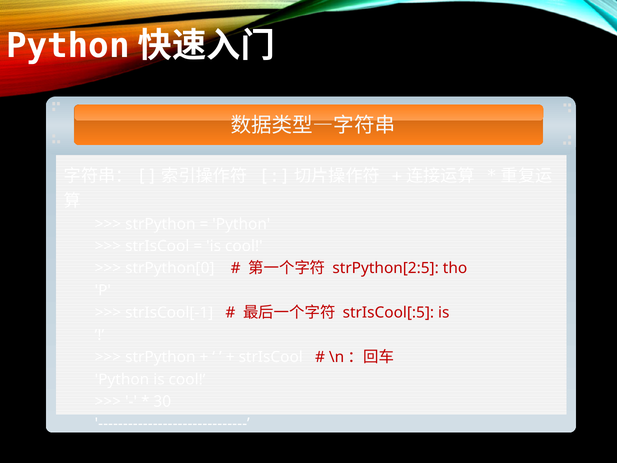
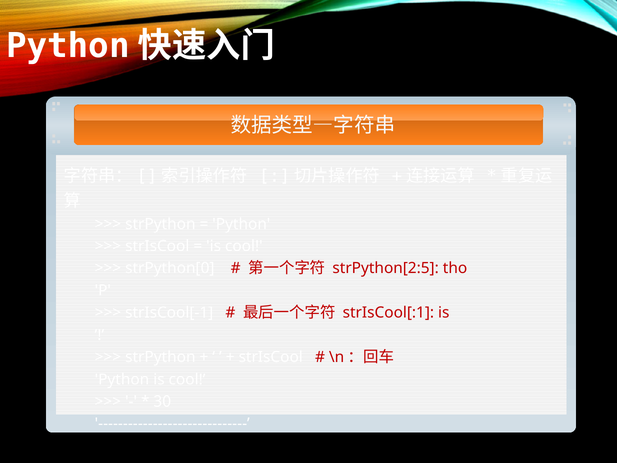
strIsCool[:5: strIsCool[:5 -> strIsCool[:1
